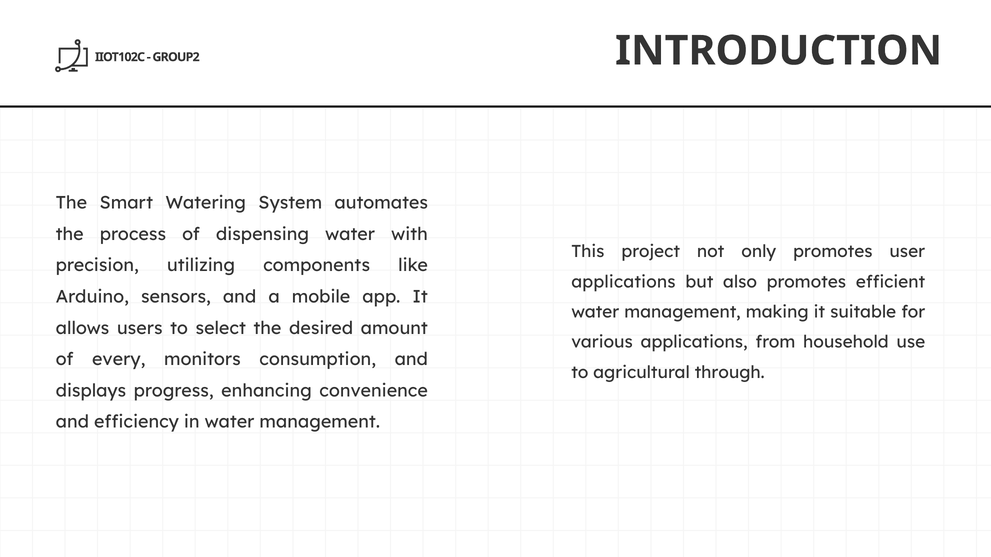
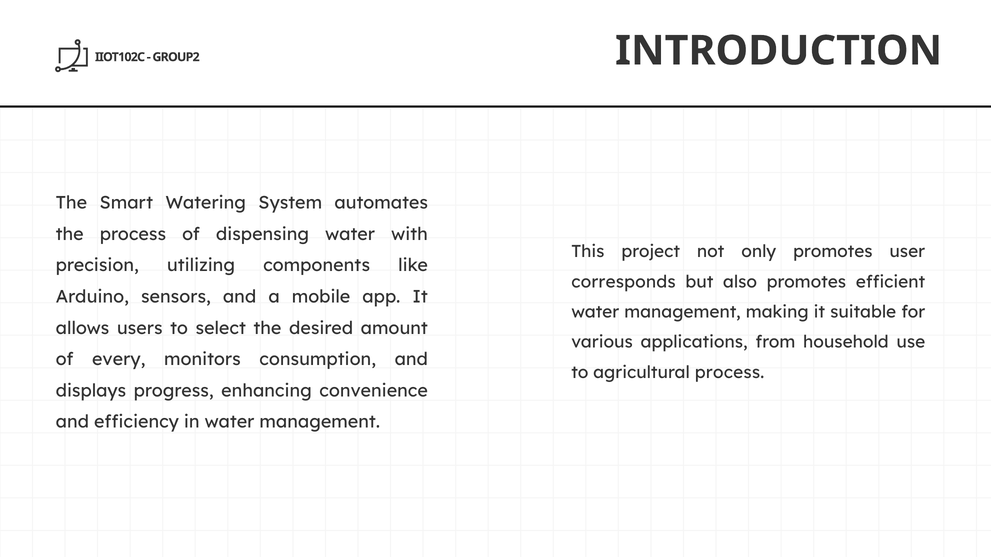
applications at (623, 282): applications -> corresponds
agricultural through: through -> process
